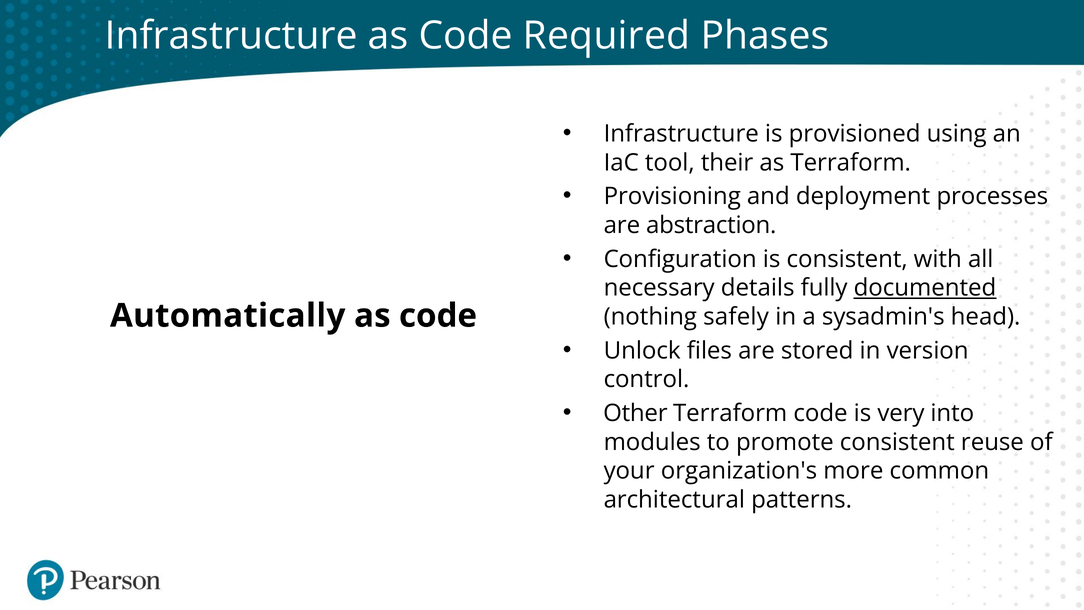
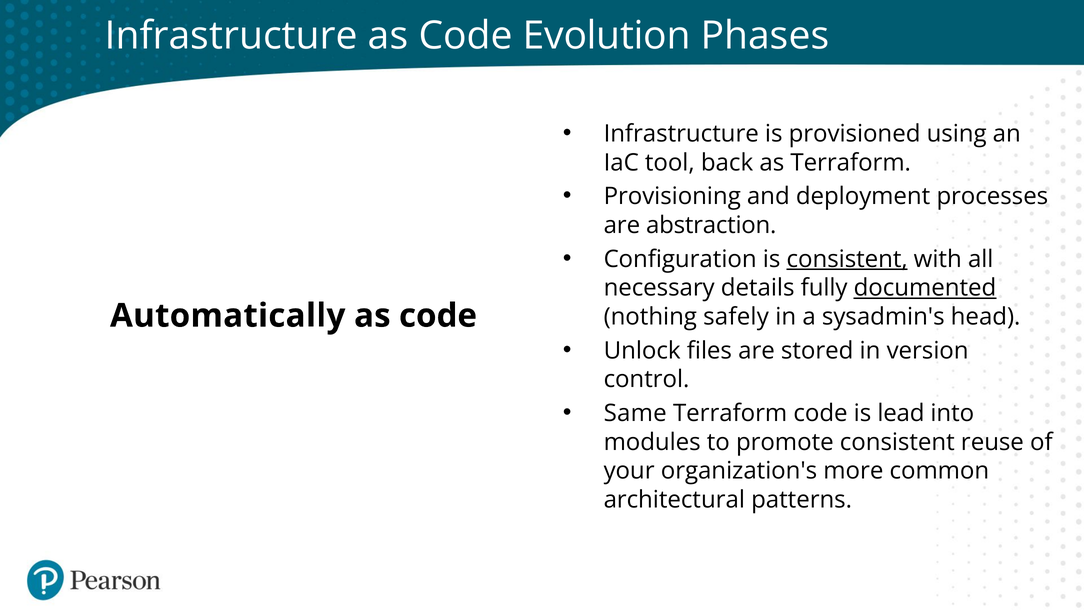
Required: Required -> Evolution
their: their -> back
consistent at (847, 259) underline: none -> present
Other: Other -> Same
very: very -> lead
